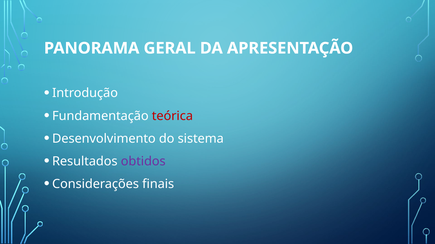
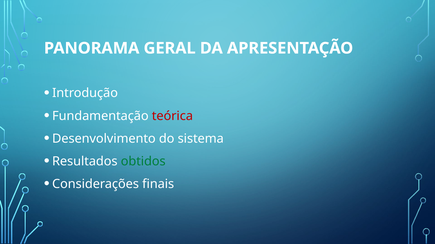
obtidos colour: purple -> green
